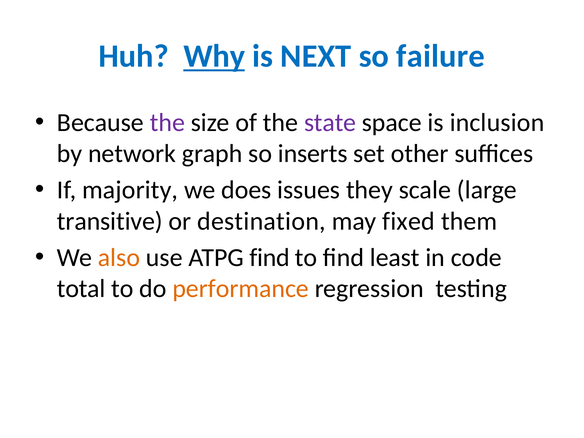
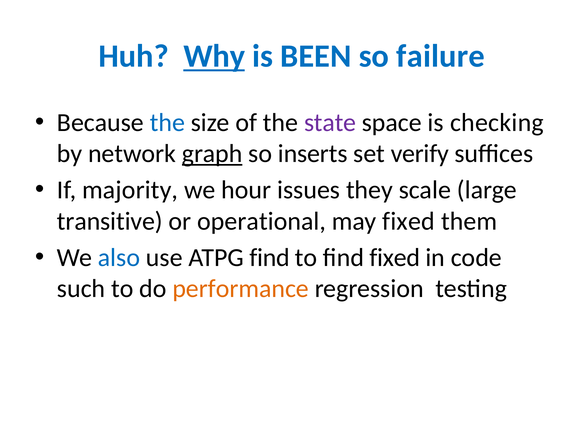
NEXT: NEXT -> BEEN
the at (167, 123) colour: purple -> blue
inclusion: inclusion -> checking
graph underline: none -> present
other: other -> verify
does: does -> hour
destination: destination -> operational
also colour: orange -> blue
find least: least -> fixed
total: total -> such
